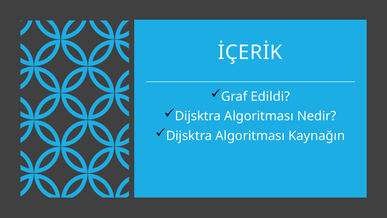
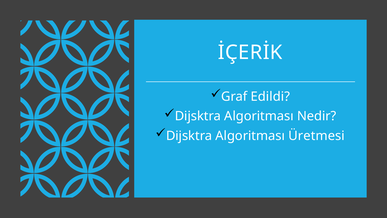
Kaynağın: Kaynağın -> Üretmesi
